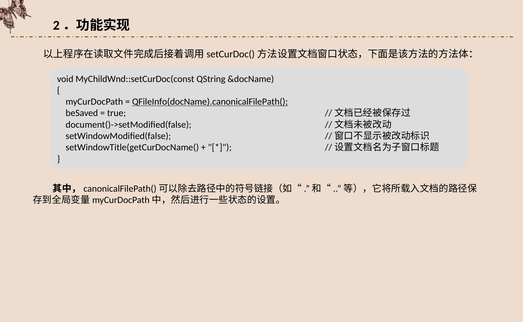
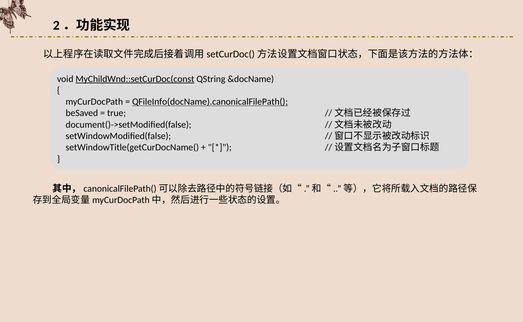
MyChildWnd::setCurDoc(const underline: none -> present
